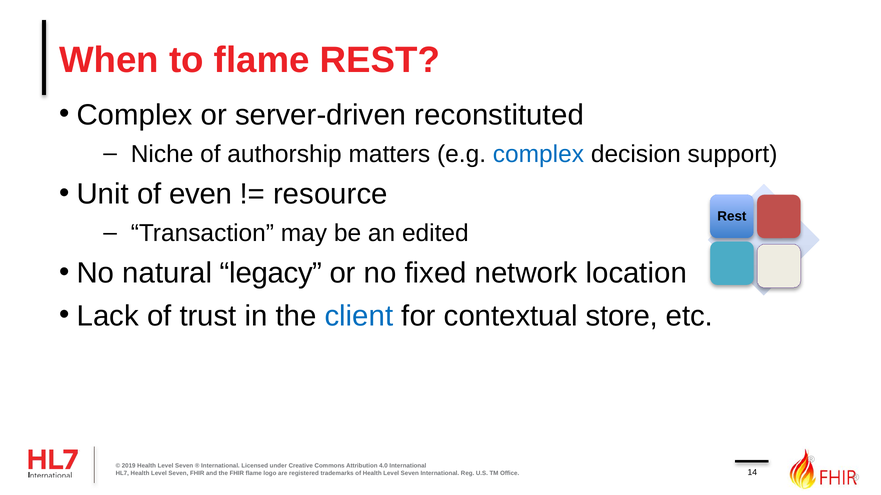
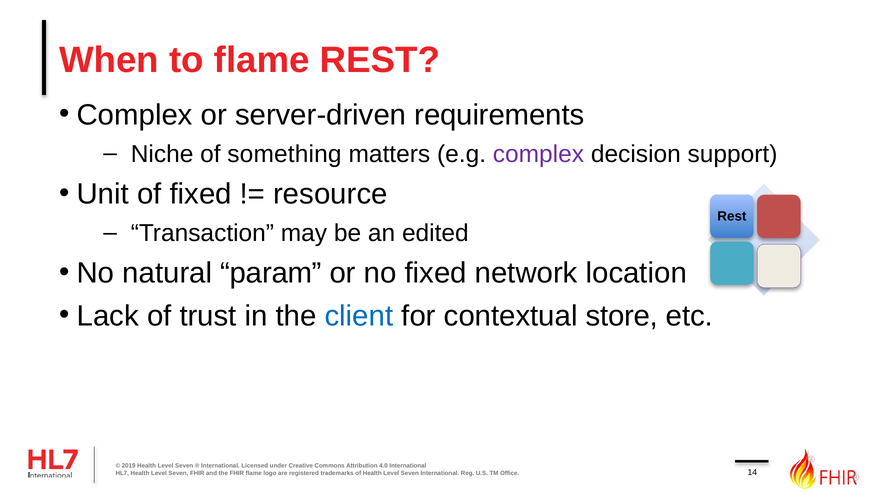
reconstituted: reconstituted -> requirements
authorship: authorship -> something
complex at (538, 154) colour: blue -> purple
of even: even -> fixed
legacy: legacy -> param
